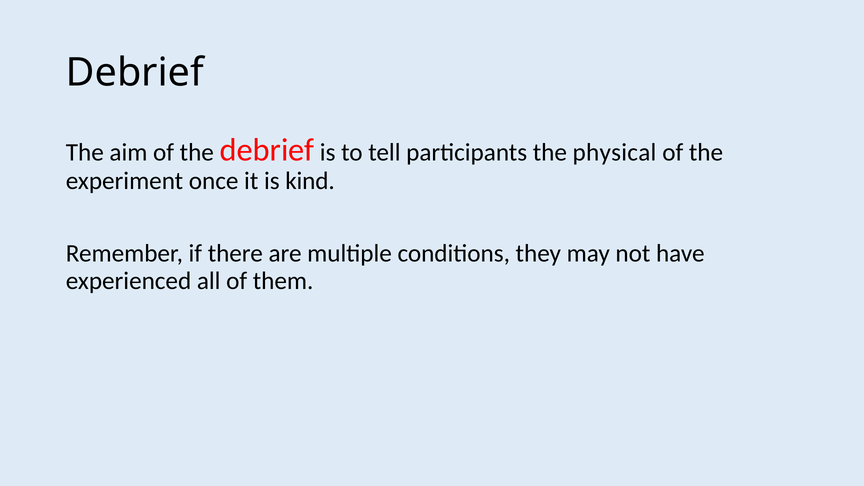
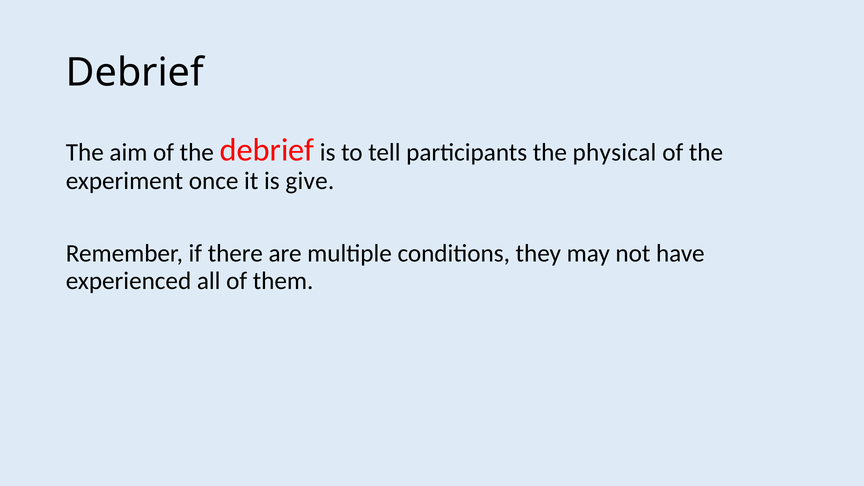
kind: kind -> give
